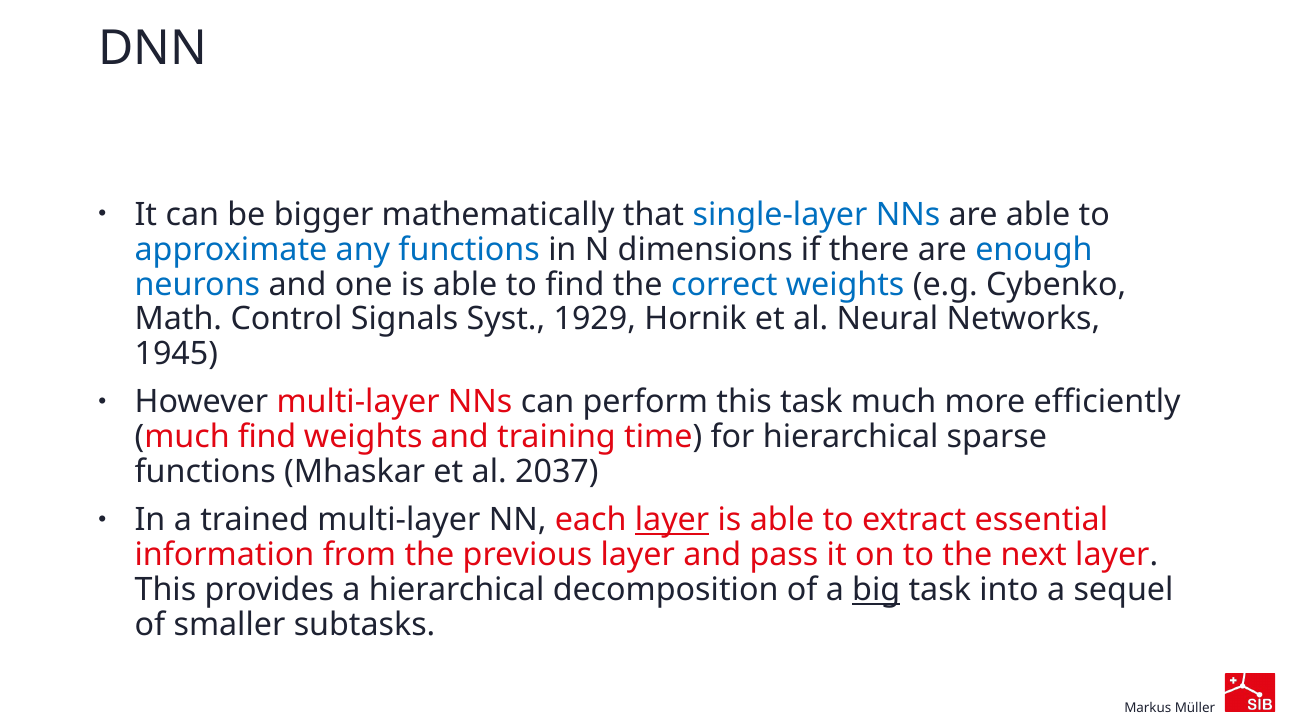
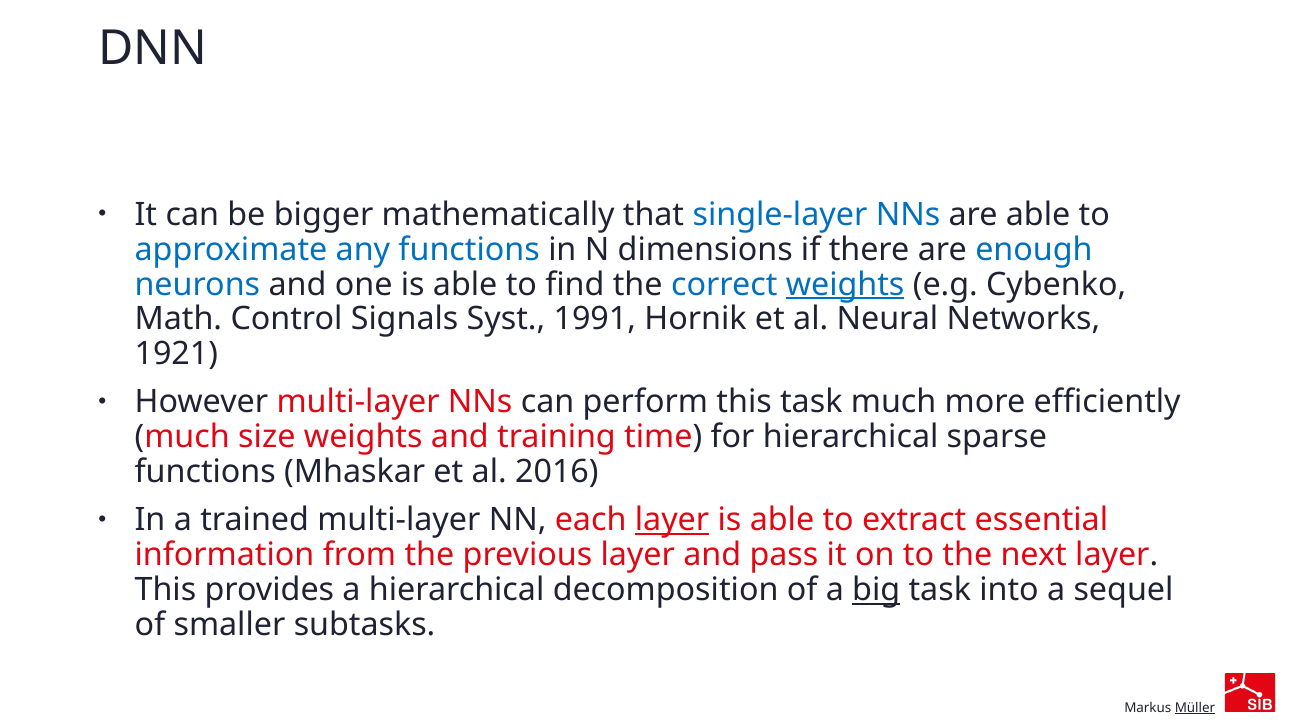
weights at (845, 284) underline: none -> present
1929: 1929 -> 1991
1945: 1945 -> 1921
much find: find -> size
2037: 2037 -> 2016
Müller underline: none -> present
